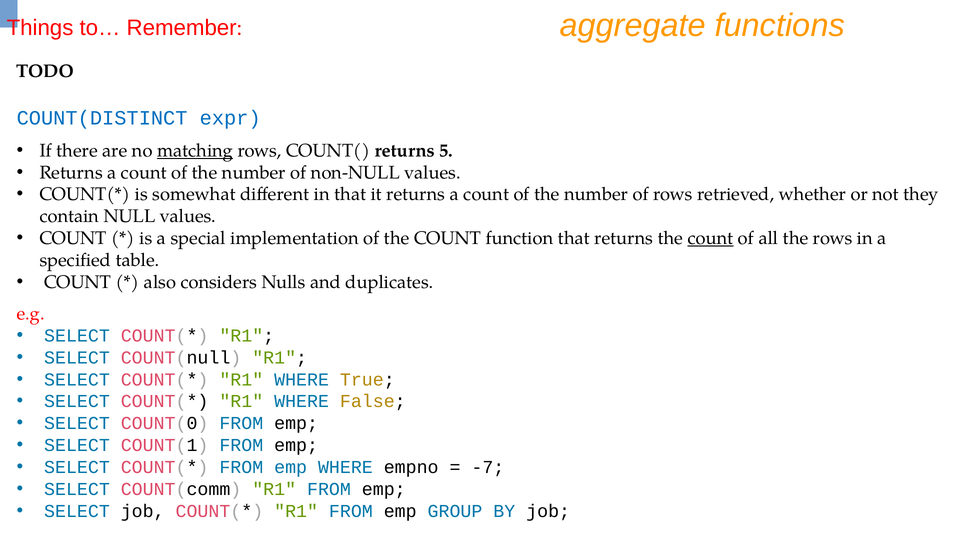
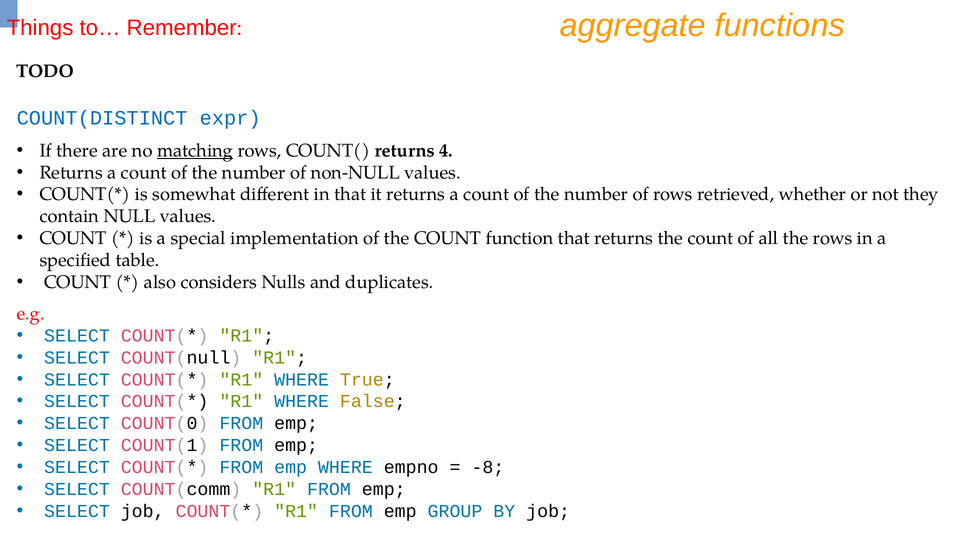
5: 5 -> 4
count at (711, 238) underline: present -> none
-7: -7 -> -8
